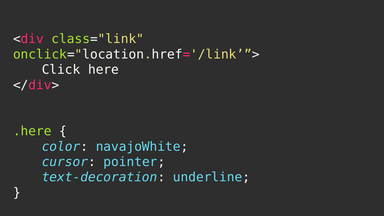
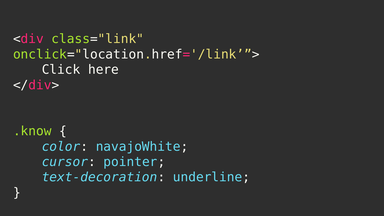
.here: .here -> .know
